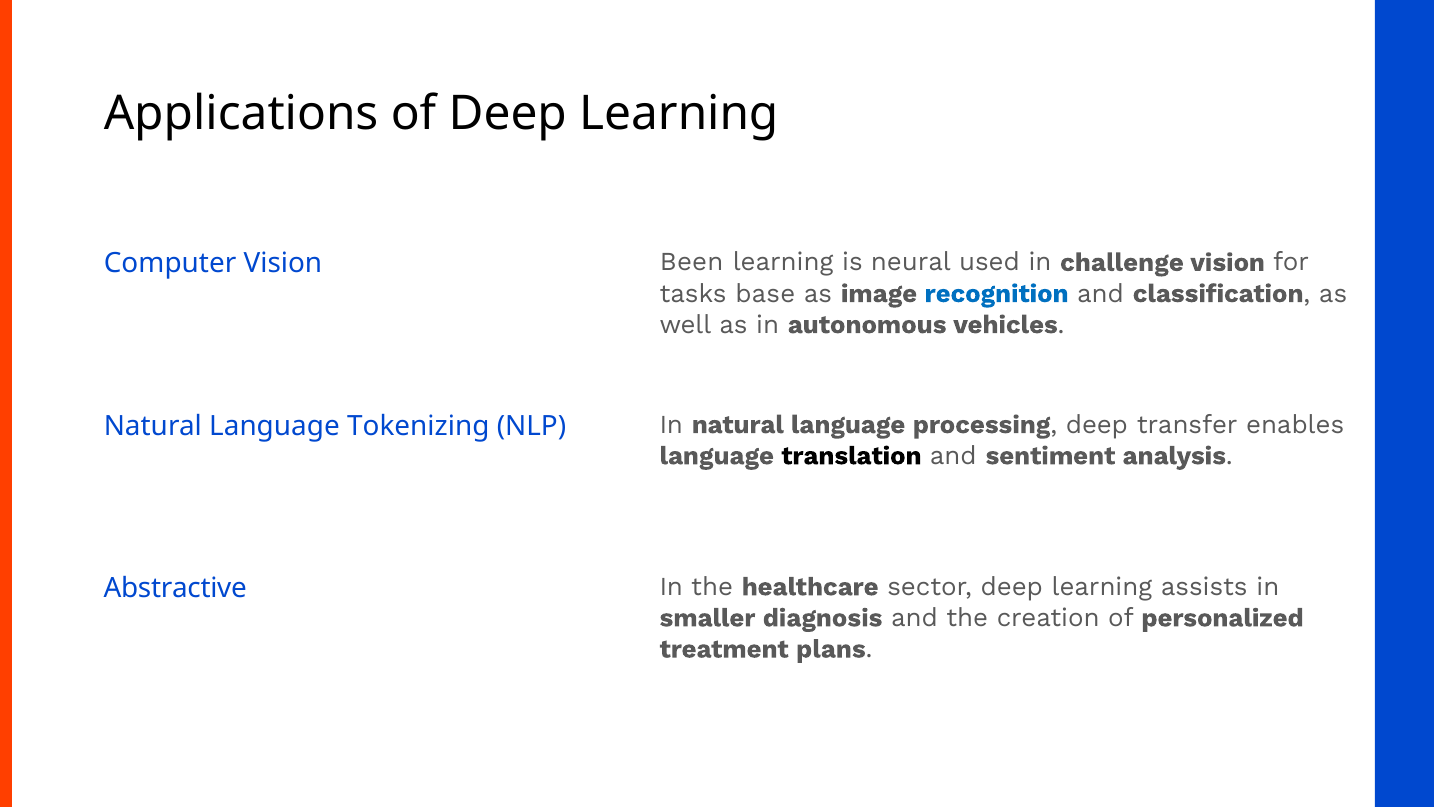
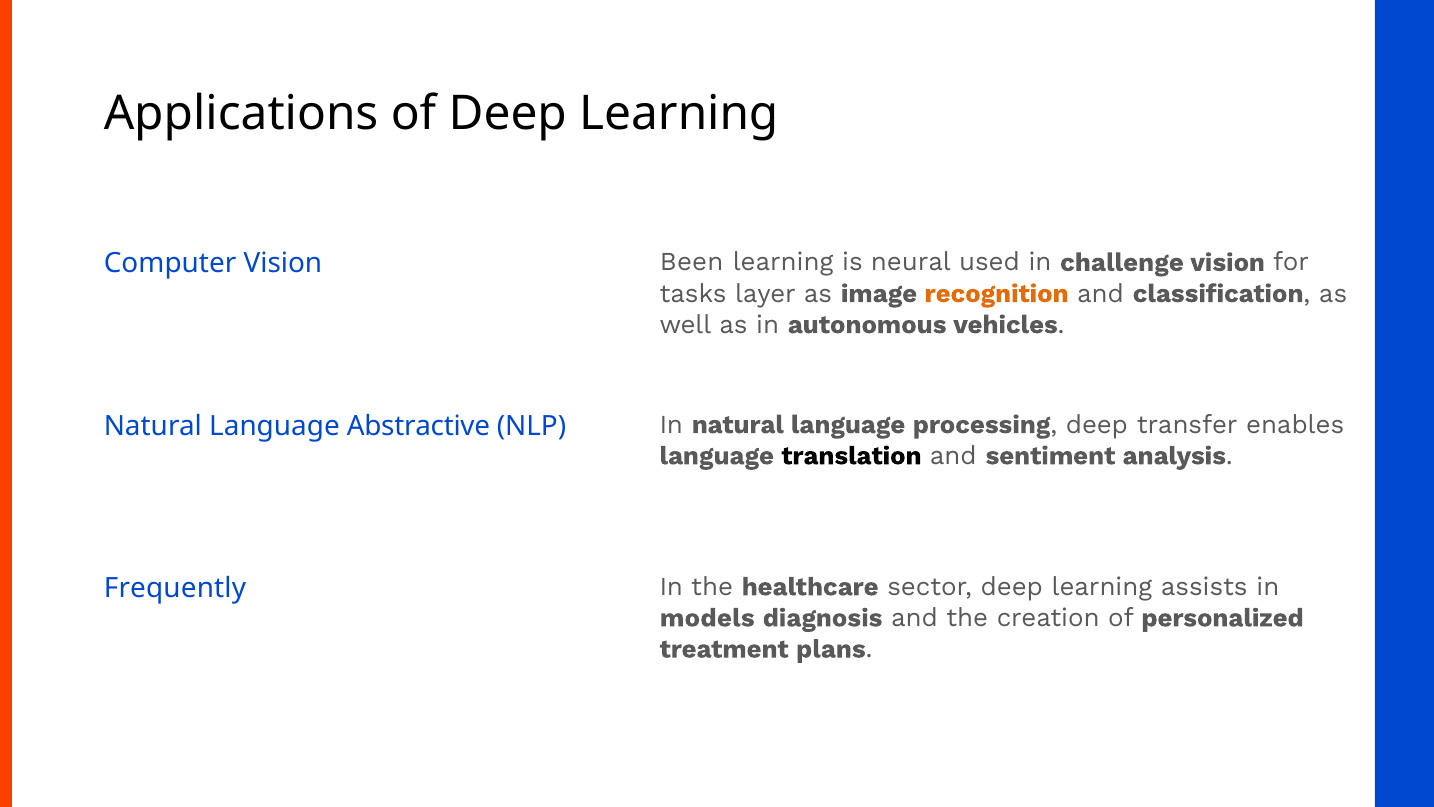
base: base -> layer
recognition colour: blue -> orange
Tokenizing: Tokenizing -> Abstractive
Abstractive: Abstractive -> Frequently
smaller: smaller -> models
